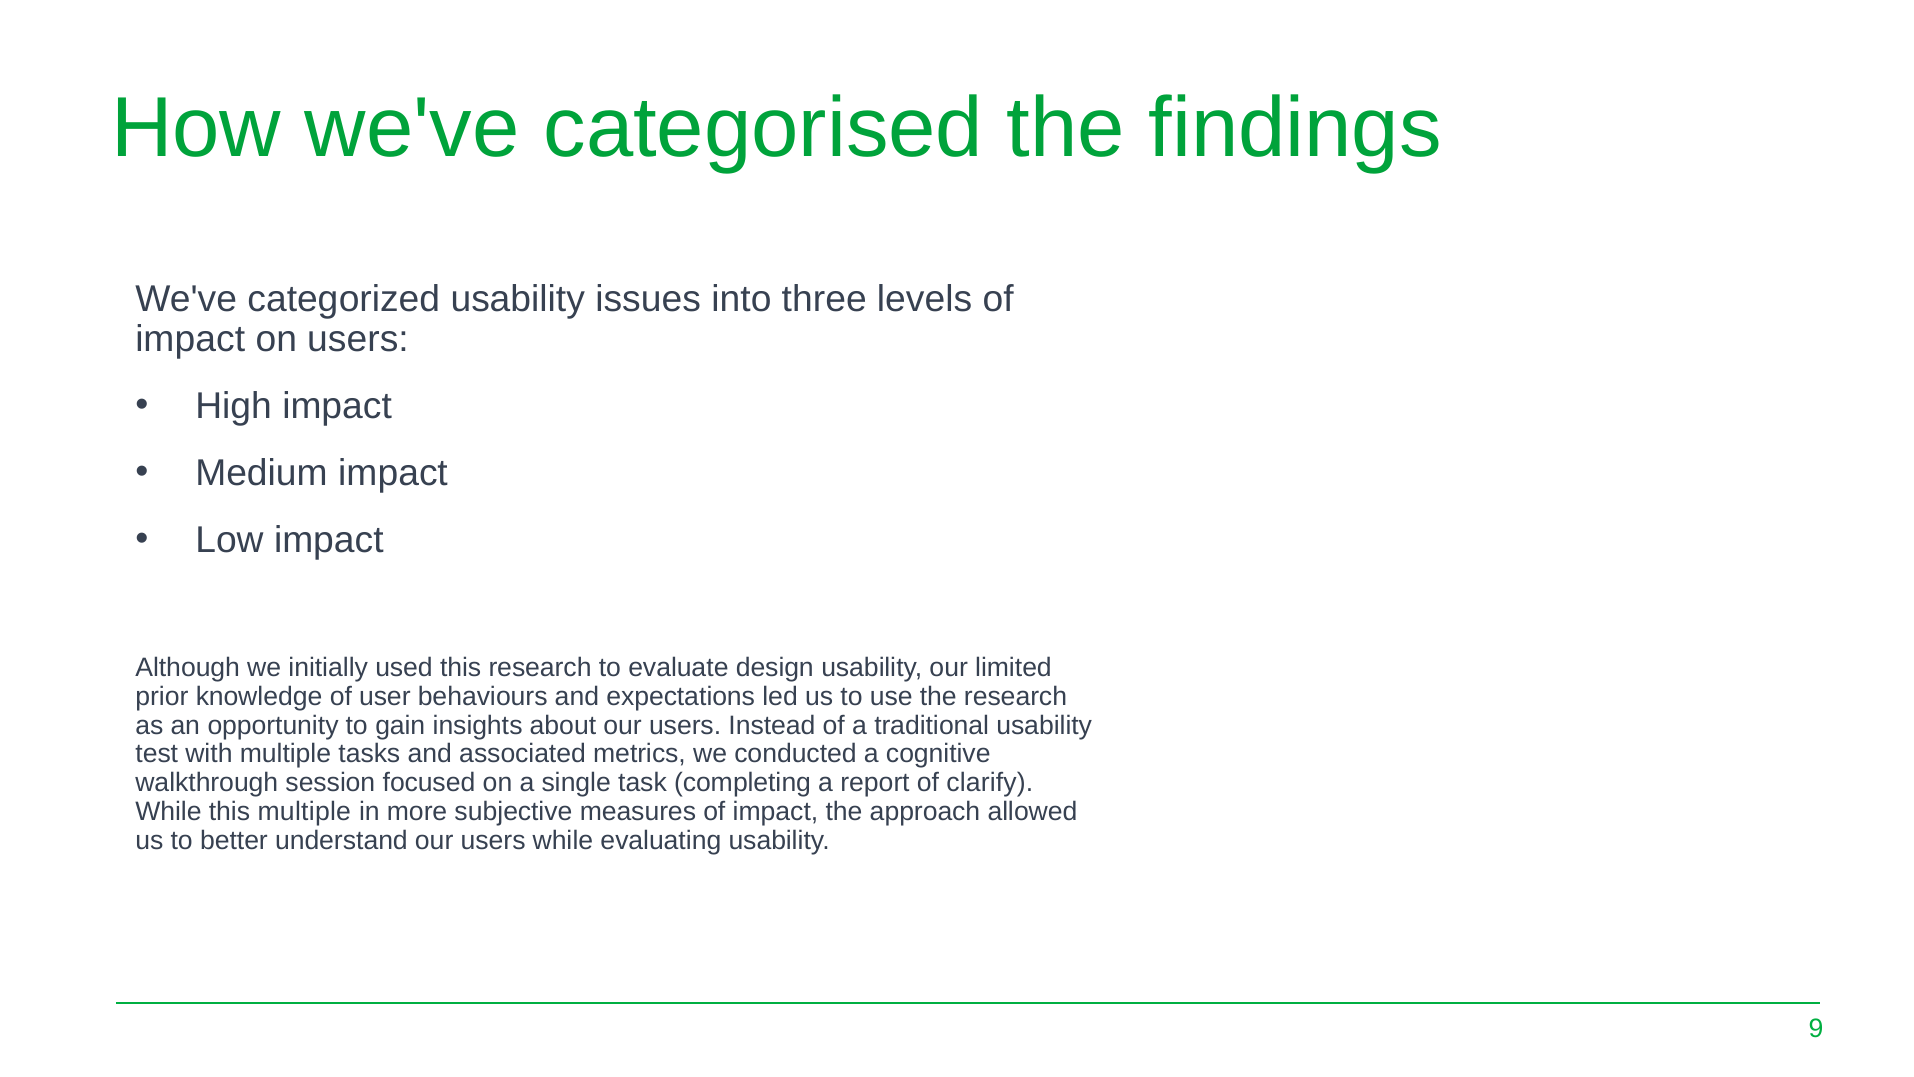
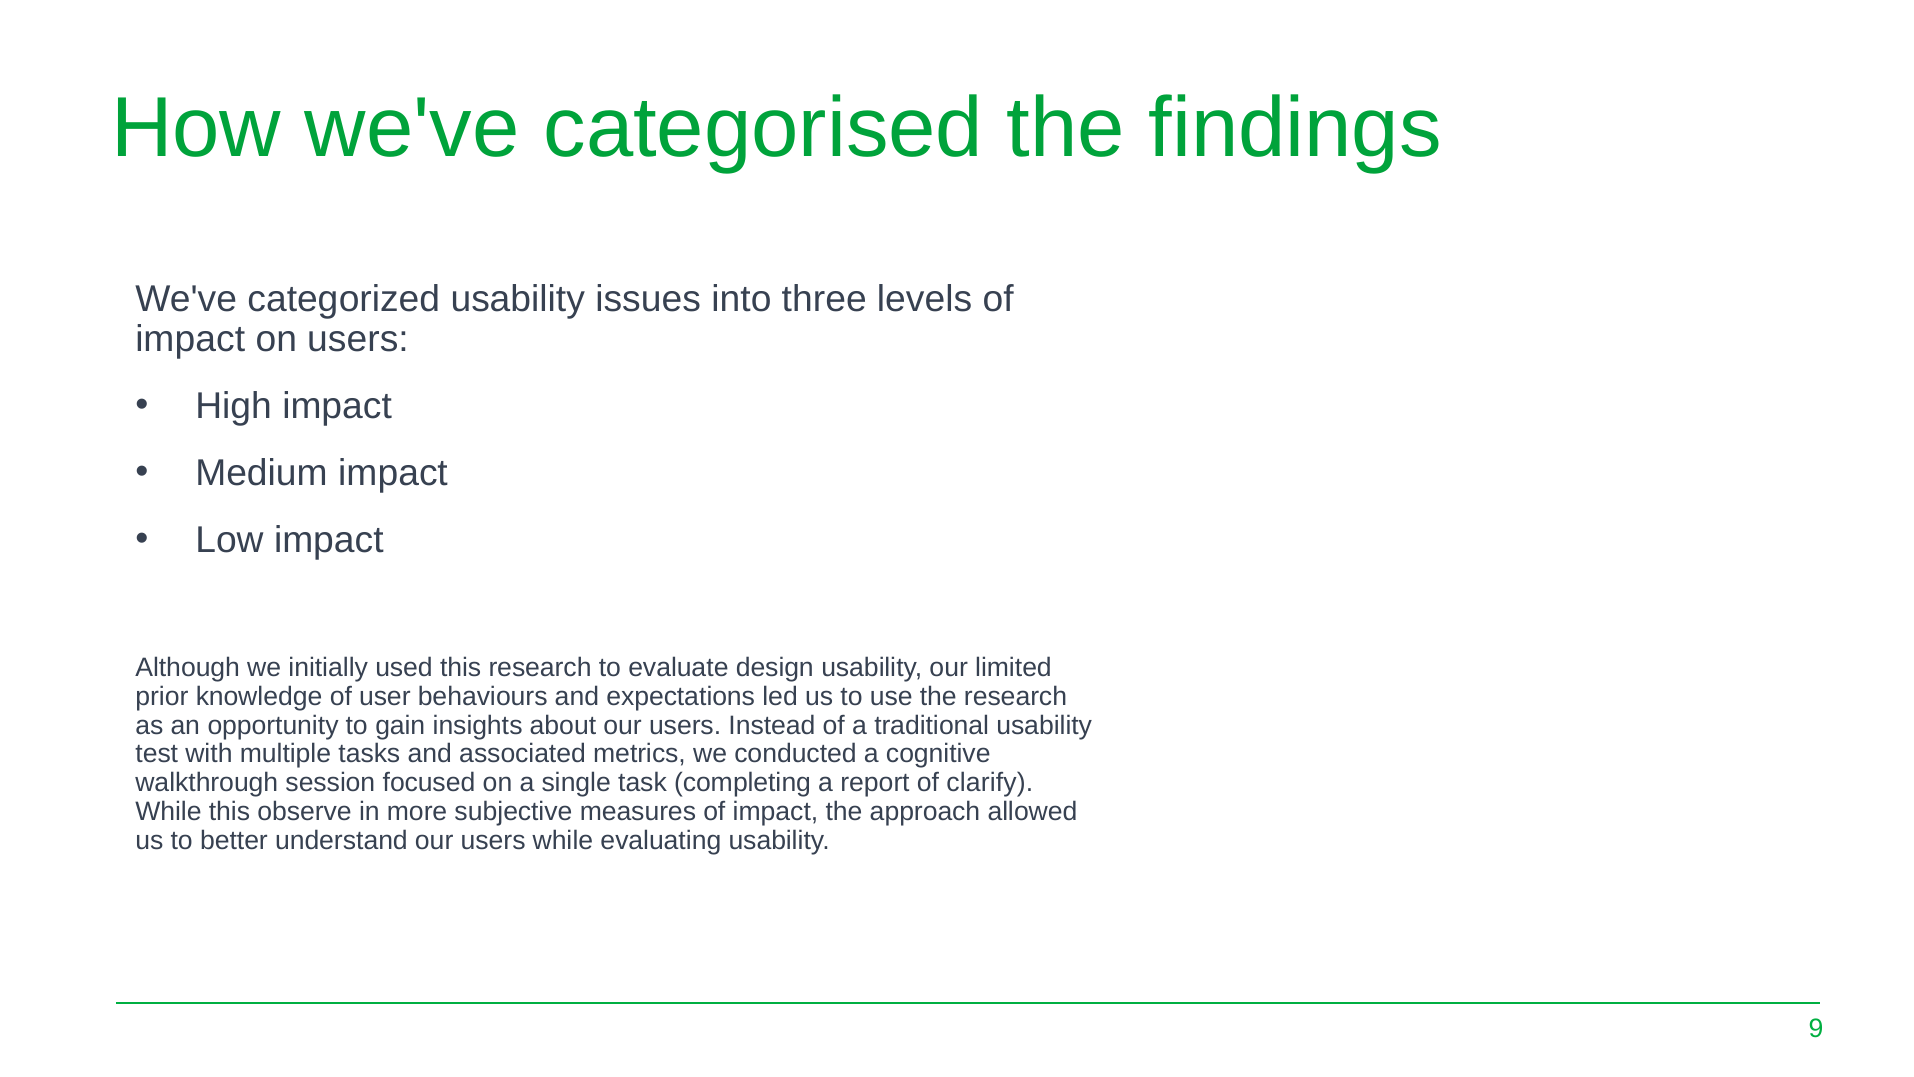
this multiple: multiple -> observe
